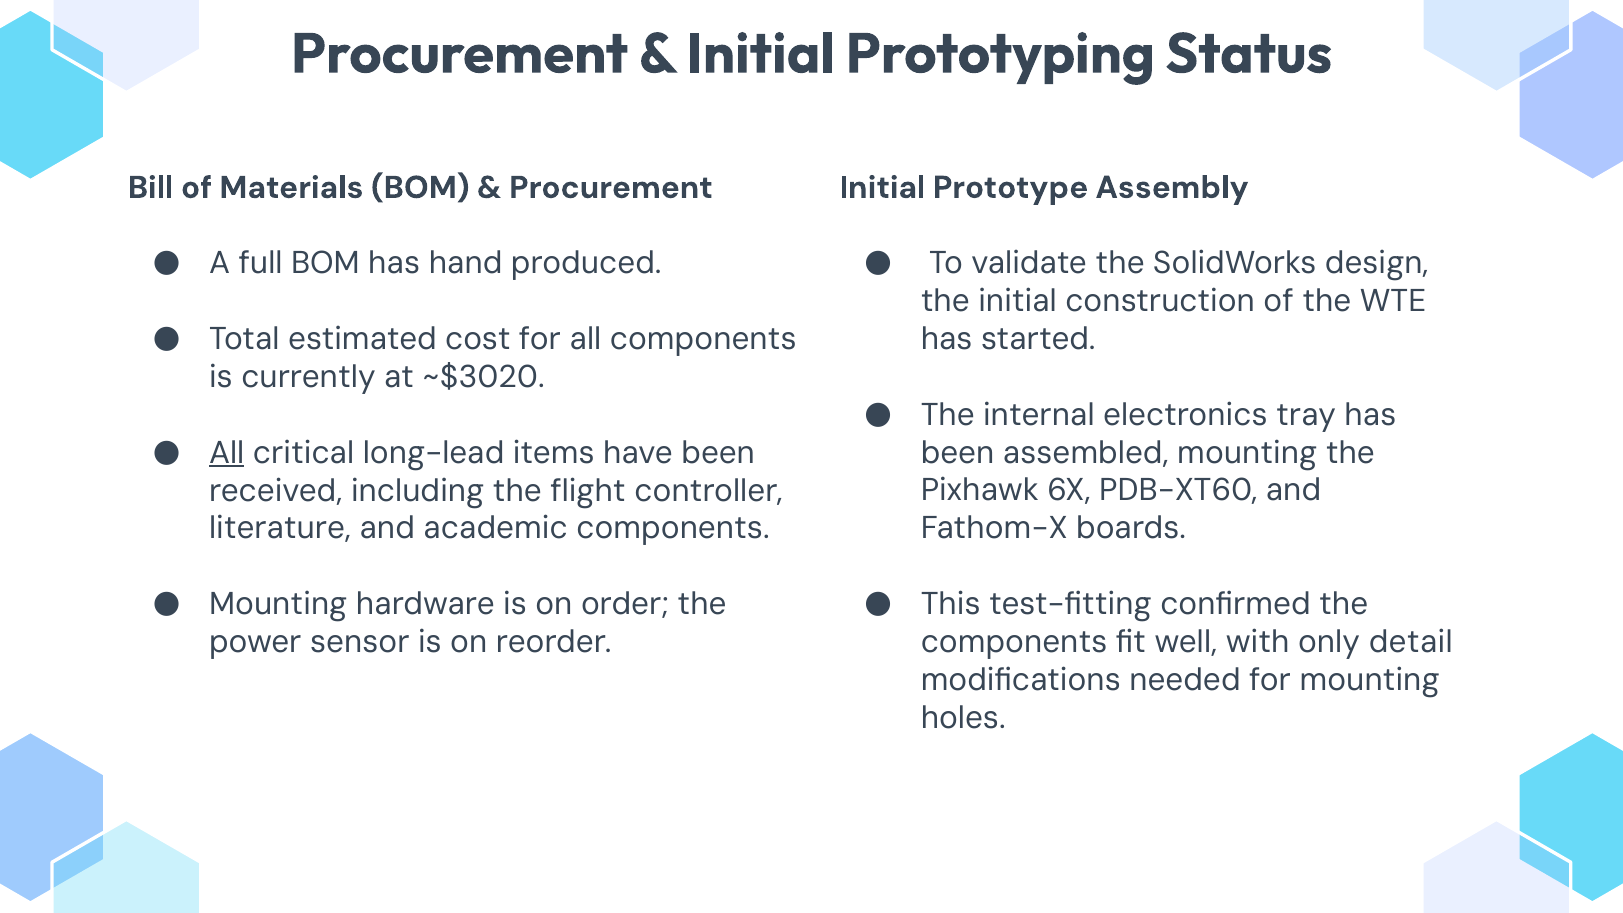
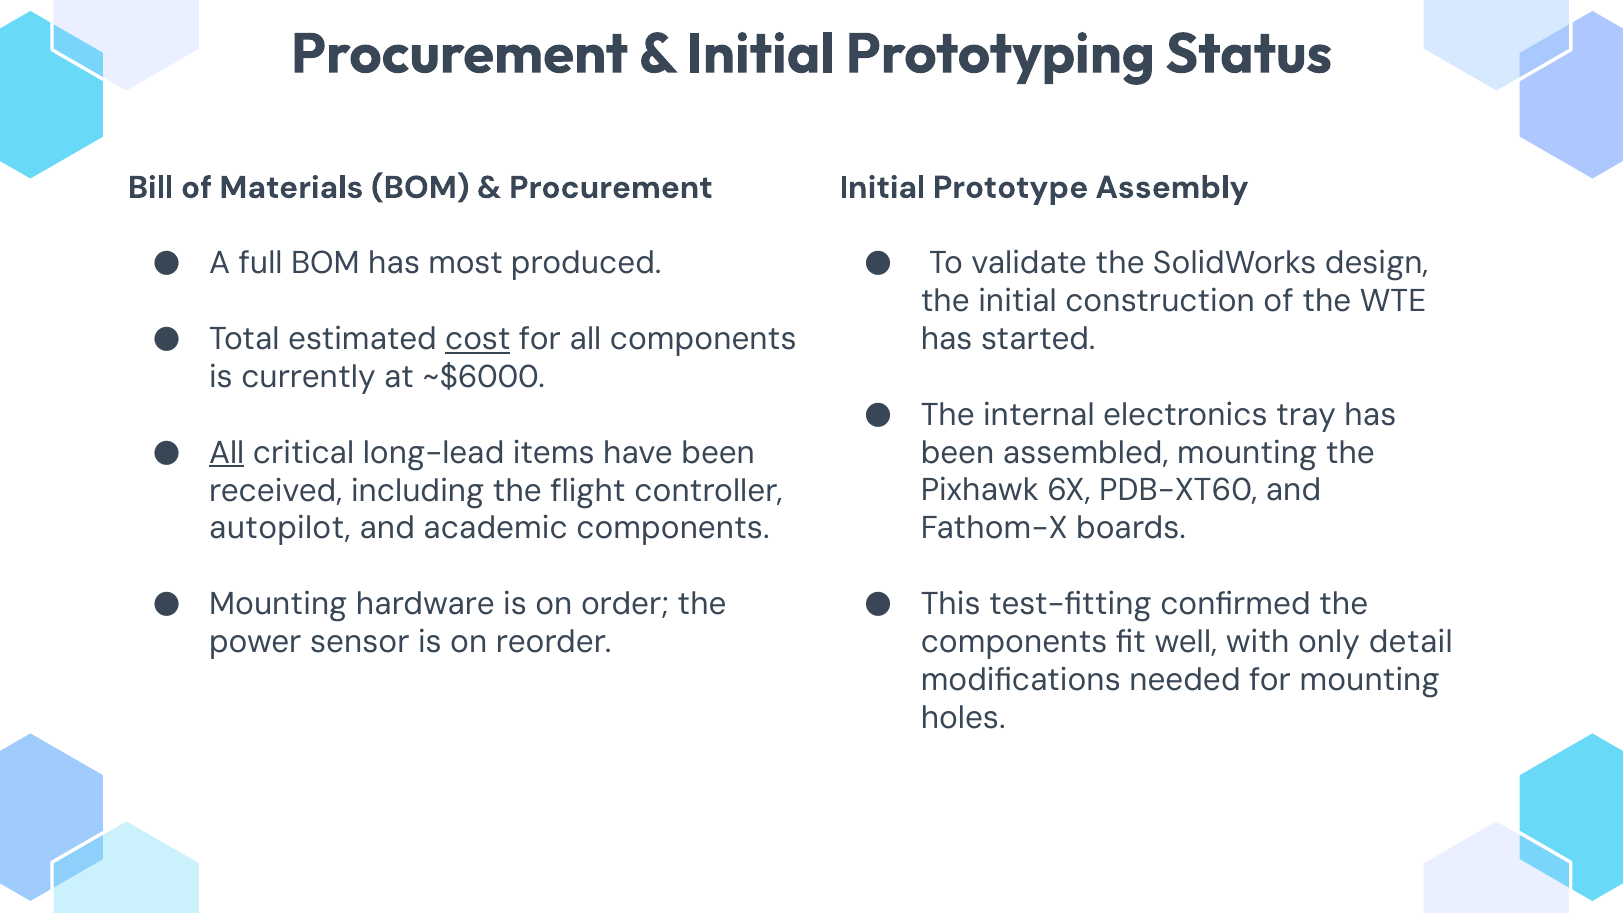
hand: hand -> most
cost underline: none -> present
~$3020: ~$3020 -> ~$6000
literature: literature -> autopilot
